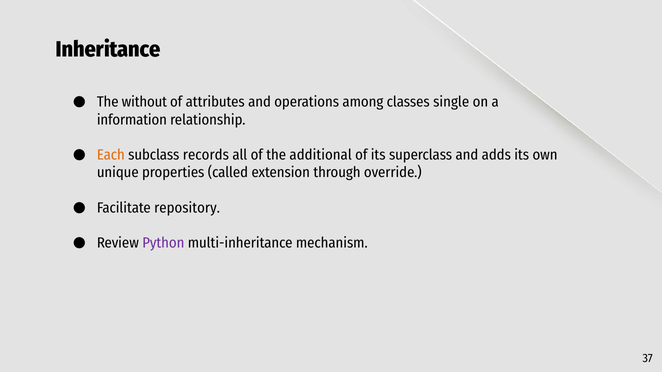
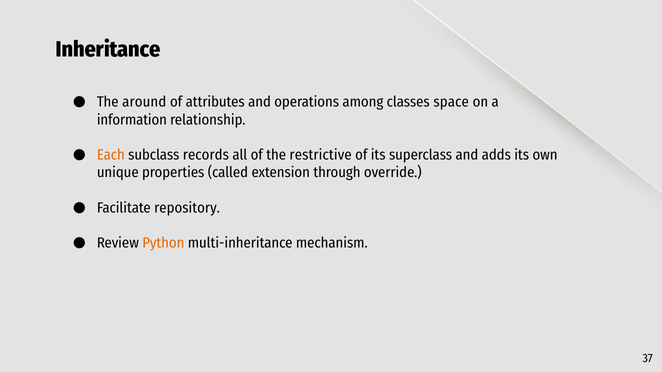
without: without -> around
single: single -> space
additional: additional -> restrictive
Python colour: purple -> orange
